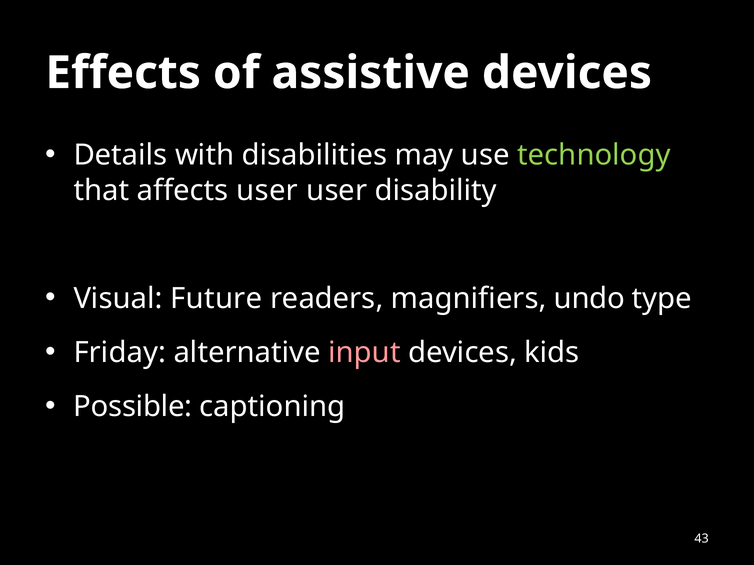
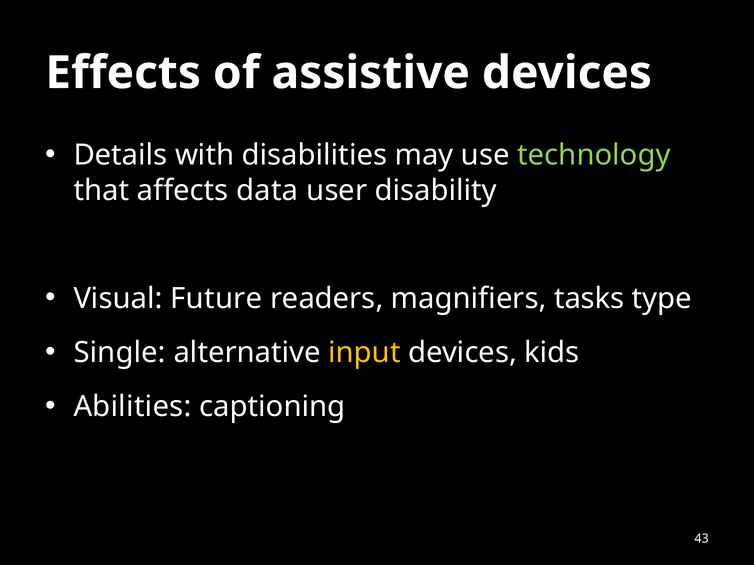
affects user: user -> data
undo: undo -> tasks
Friday: Friday -> Single
input colour: pink -> yellow
Possible: Possible -> Abilities
